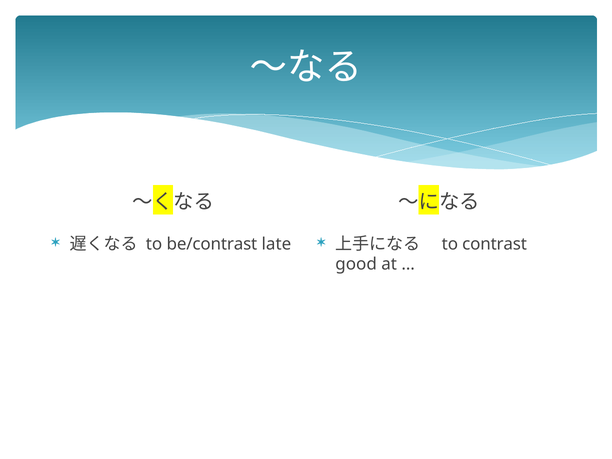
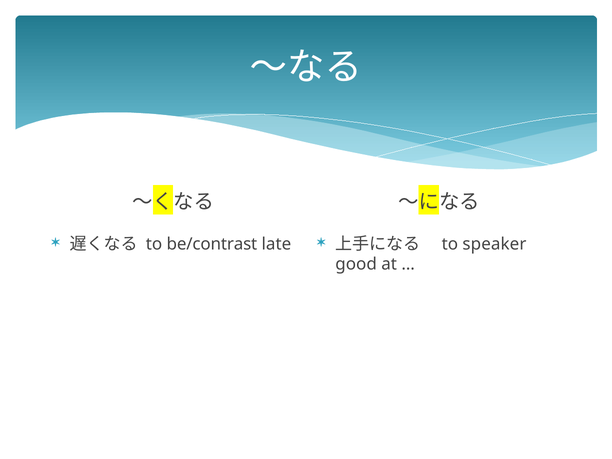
contrast: contrast -> speaker
